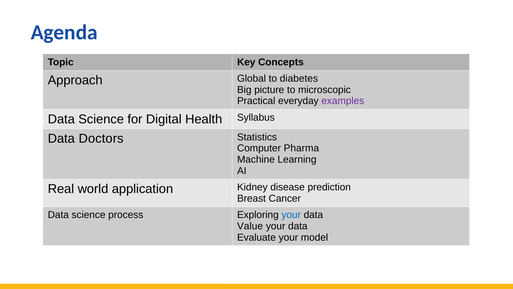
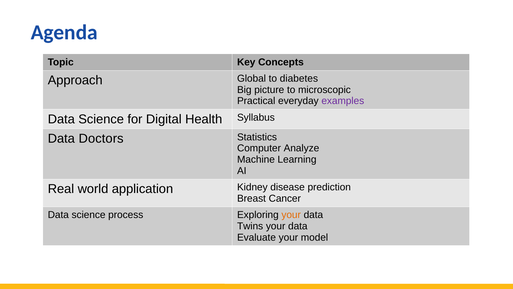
Pharma: Pharma -> Analyze
your at (291, 215) colour: blue -> orange
Value: Value -> Twins
